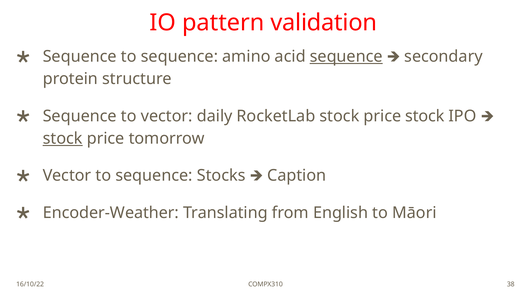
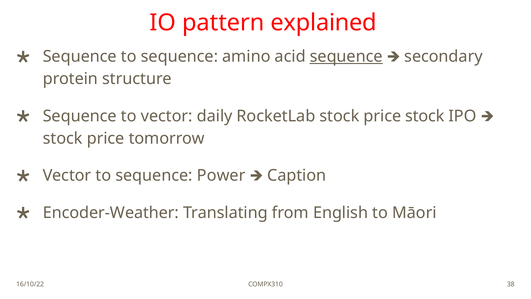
validation: validation -> explained
stock at (63, 138) underline: present -> none
Stocks: Stocks -> Power
